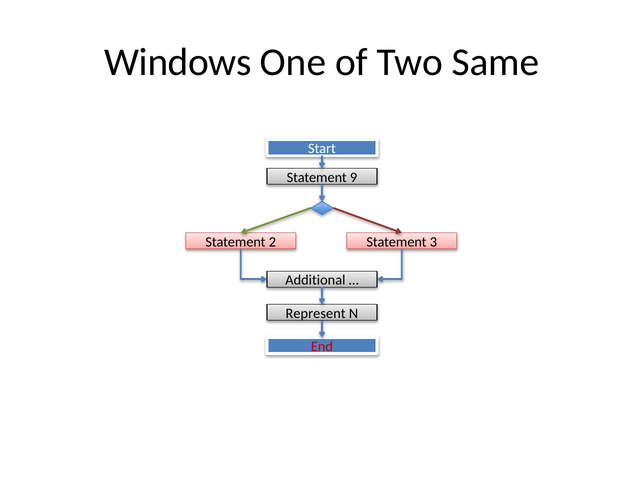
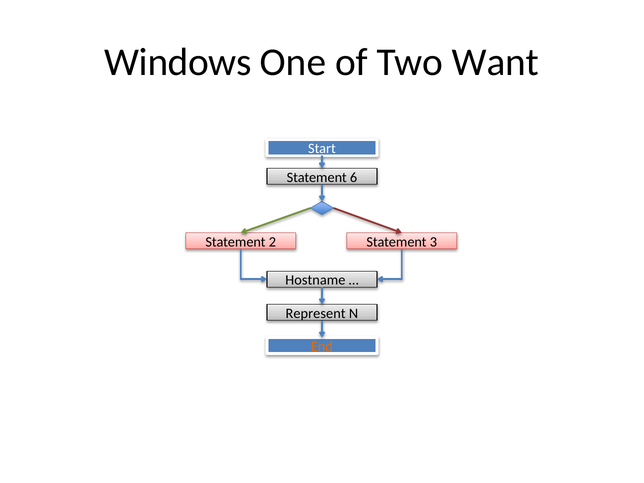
Same: Same -> Want
9: 9 -> 6
Additional: Additional -> Hostname
End colour: red -> orange
